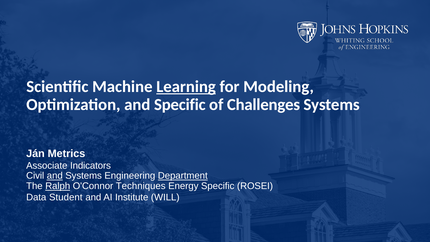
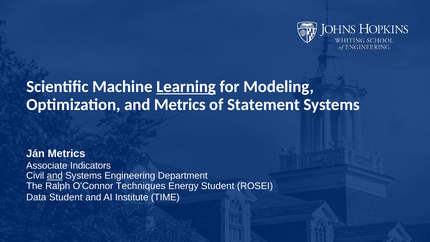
and Specific: Specific -> Metrics
Challenges: Challenges -> Statement
Department underline: present -> none
Ralph underline: present -> none
Energy Specific: Specific -> Student
WILL: WILL -> TIME
